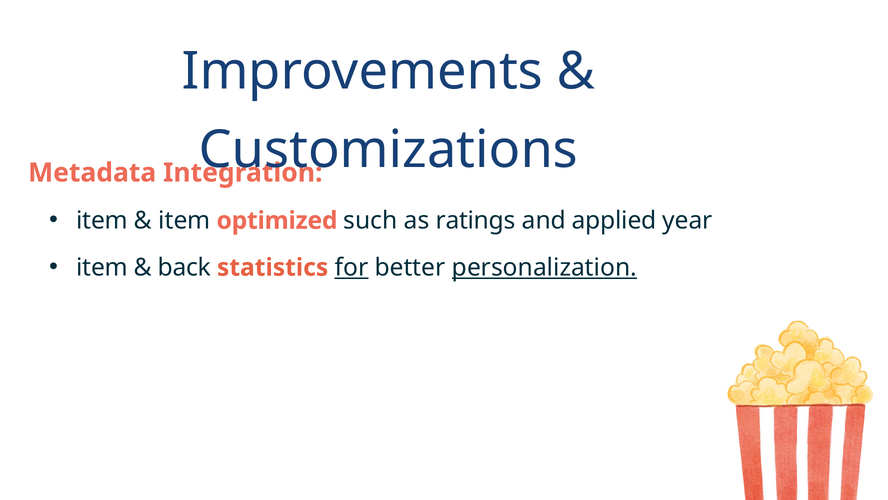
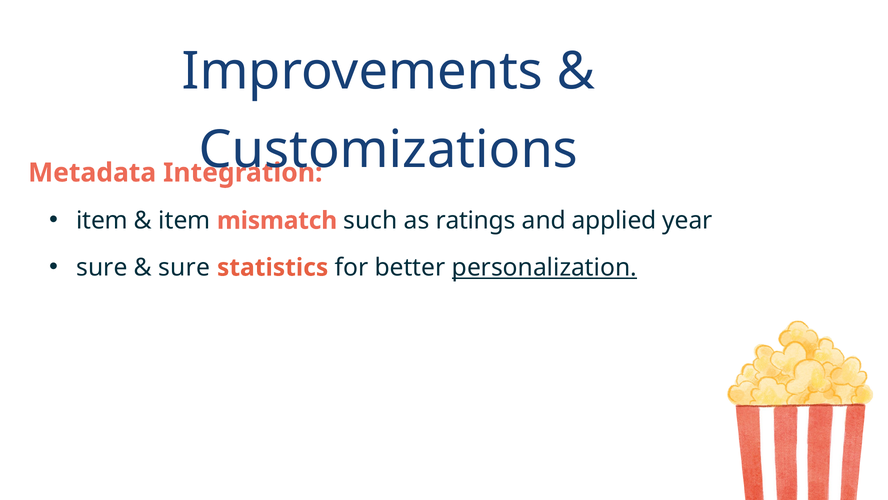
optimized: optimized -> mismatch
item at (102, 267): item -> sure
back at (185, 267): back -> sure
for underline: present -> none
